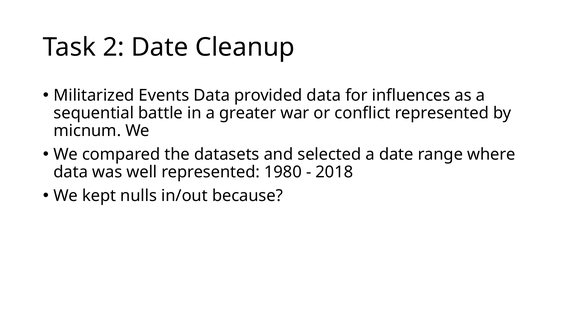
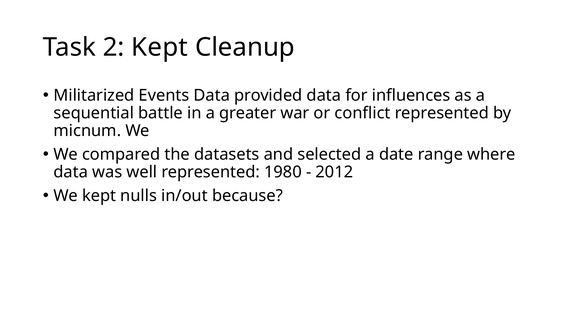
2 Date: Date -> Kept
2018: 2018 -> 2012
